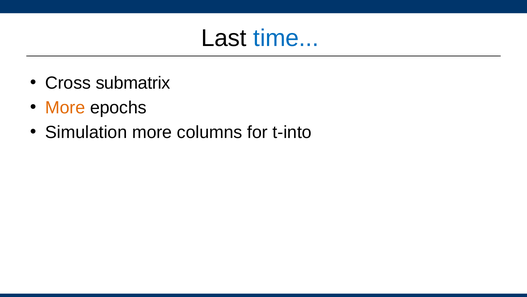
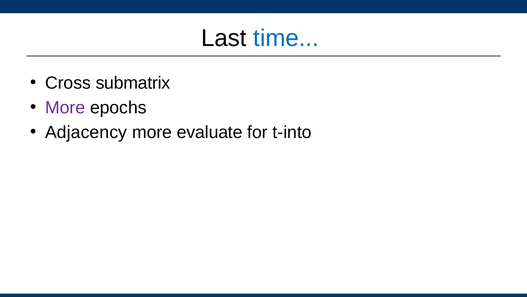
More at (65, 108) colour: orange -> purple
Simulation: Simulation -> Adjacency
columns: columns -> evaluate
